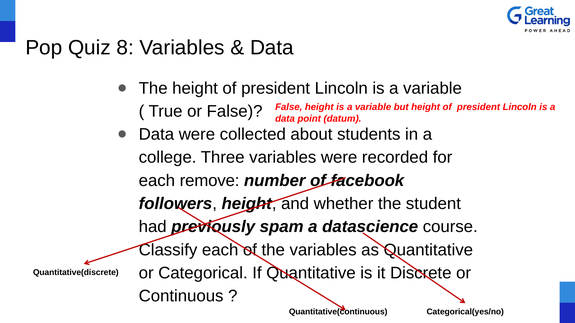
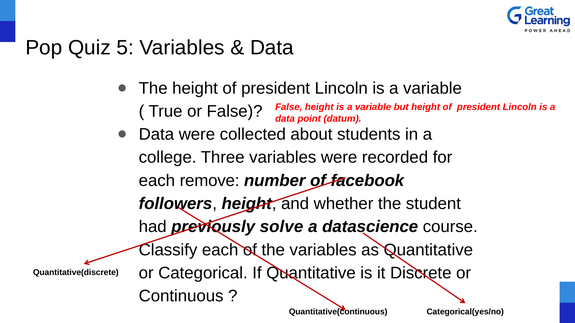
8: 8 -> 5
spam: spam -> solve
